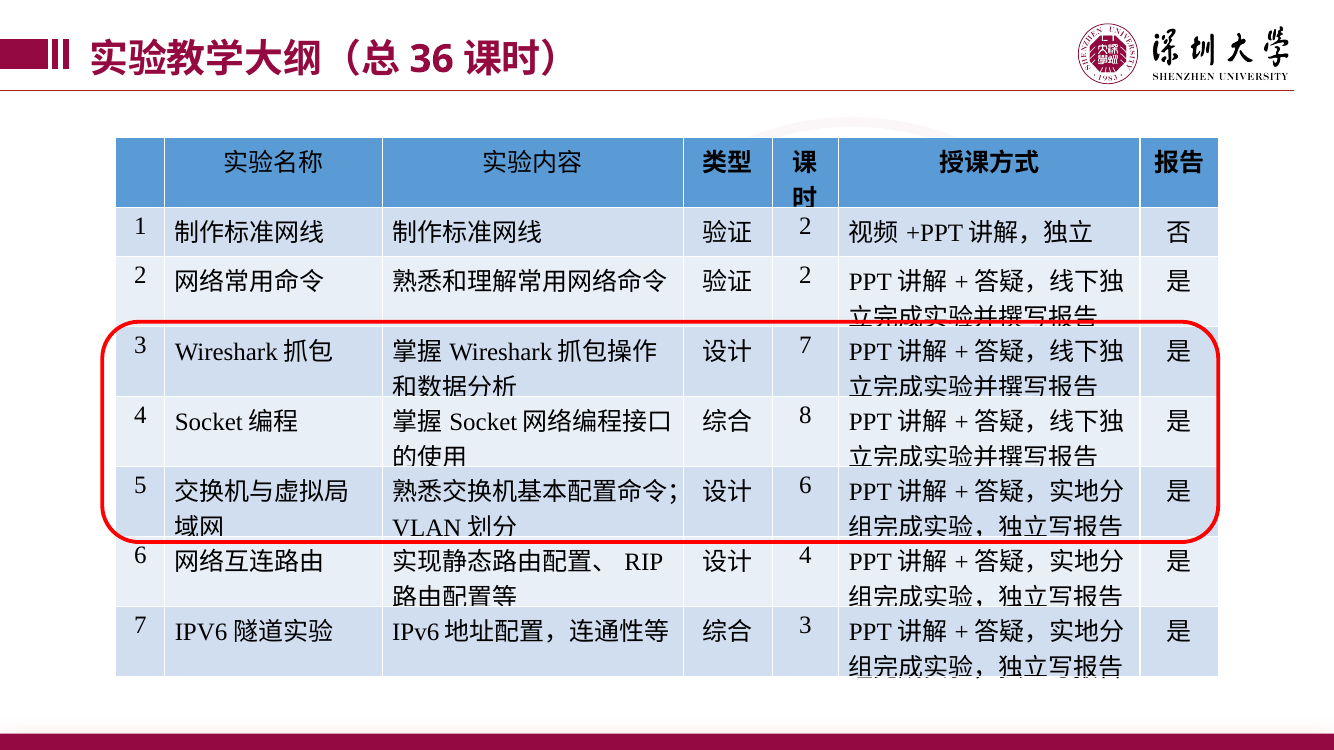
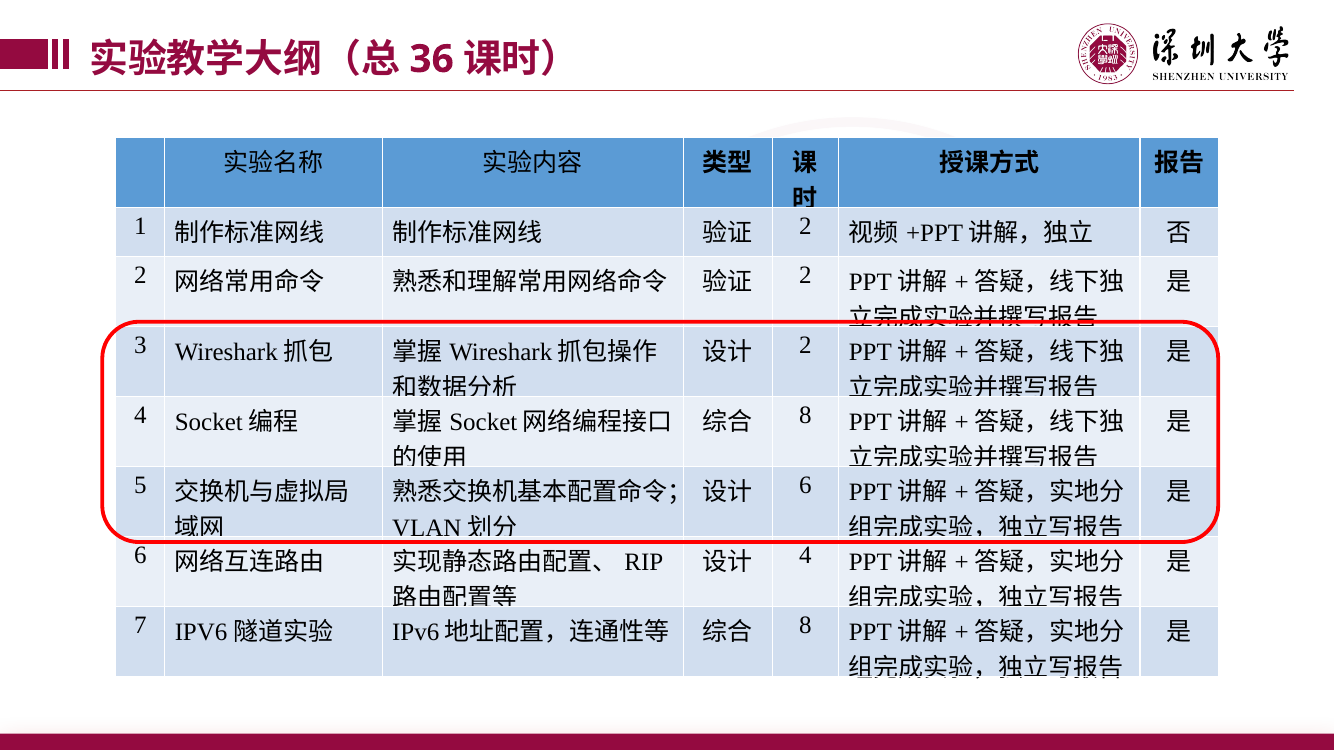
7 at (806, 346): 7 -> 2
3 at (806, 626): 3 -> 8
